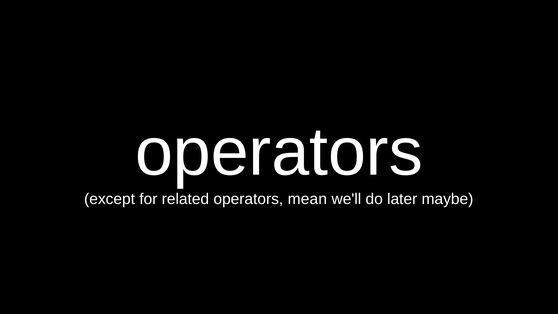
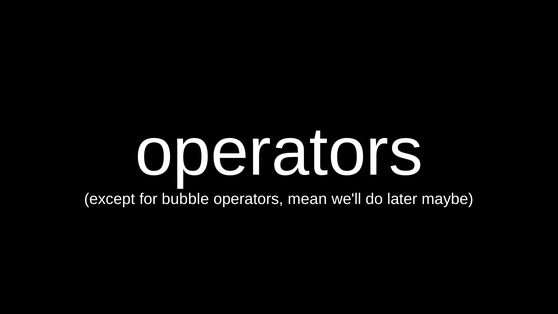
related: related -> bubble
